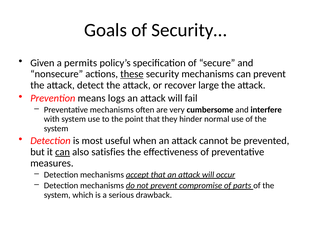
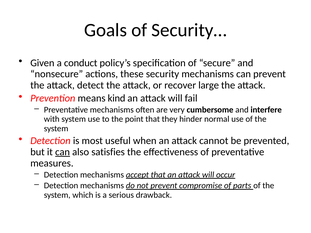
permits: permits -> conduct
these underline: present -> none
logs: logs -> kind
